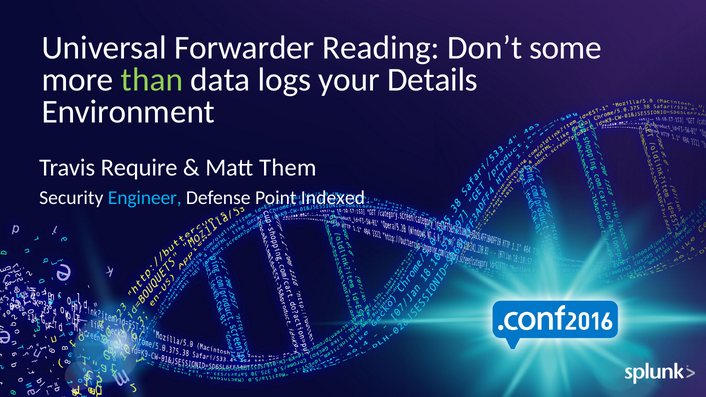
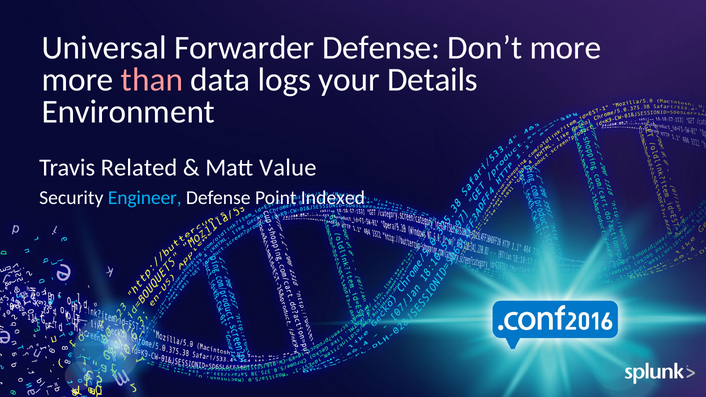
Forwarder Reading: Reading -> Defense
Don’t some: some -> more
than colour: light green -> pink
Require: Require -> Related
Them: Them -> Value
